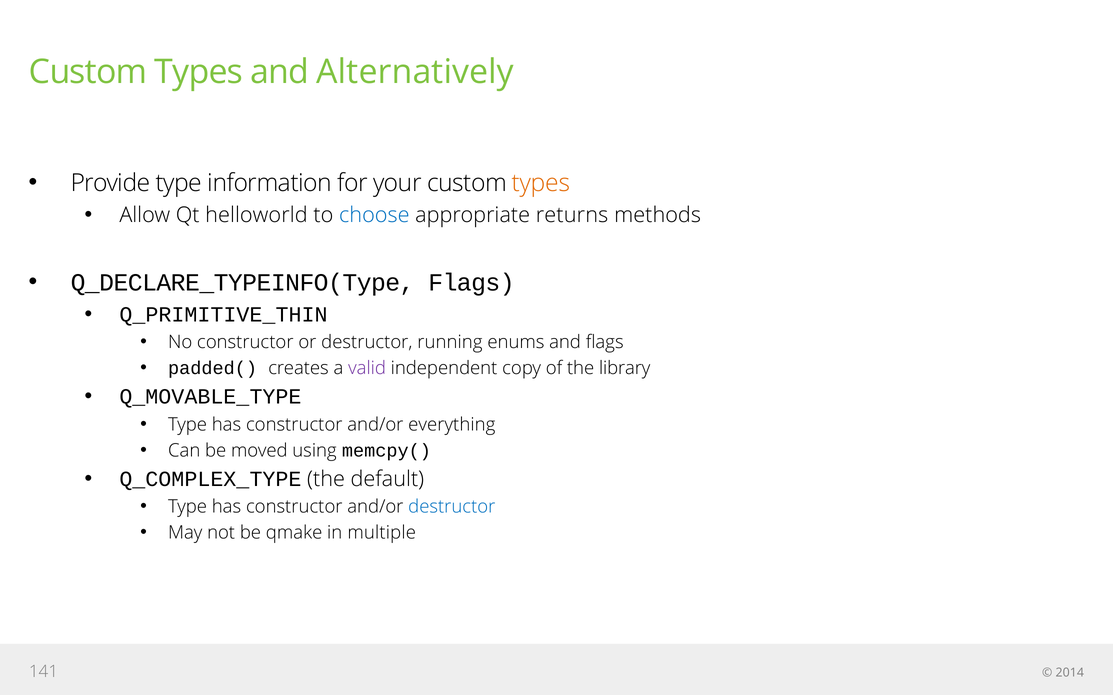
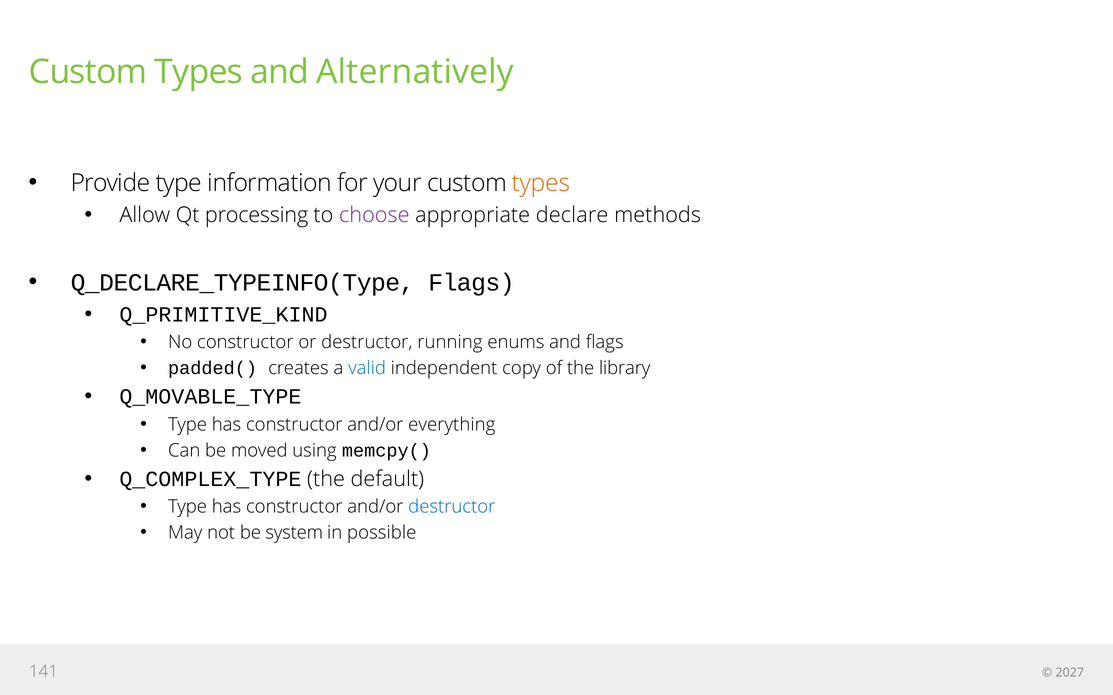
helloworld: helloworld -> processing
choose colour: blue -> purple
returns: returns -> declare
Q_PRIMITIVE_THIN: Q_PRIMITIVE_THIN -> Q_PRIMITIVE_KIND
valid colour: purple -> blue
qmake: qmake -> system
multiple: multiple -> possible
2014: 2014 -> 2027
